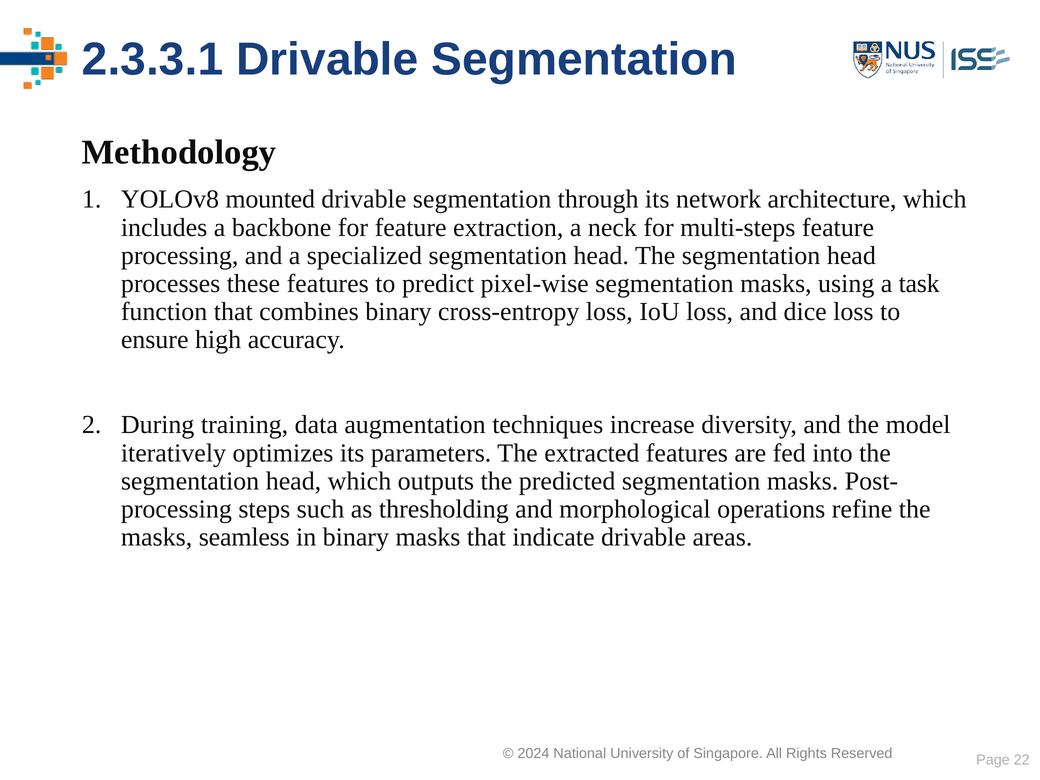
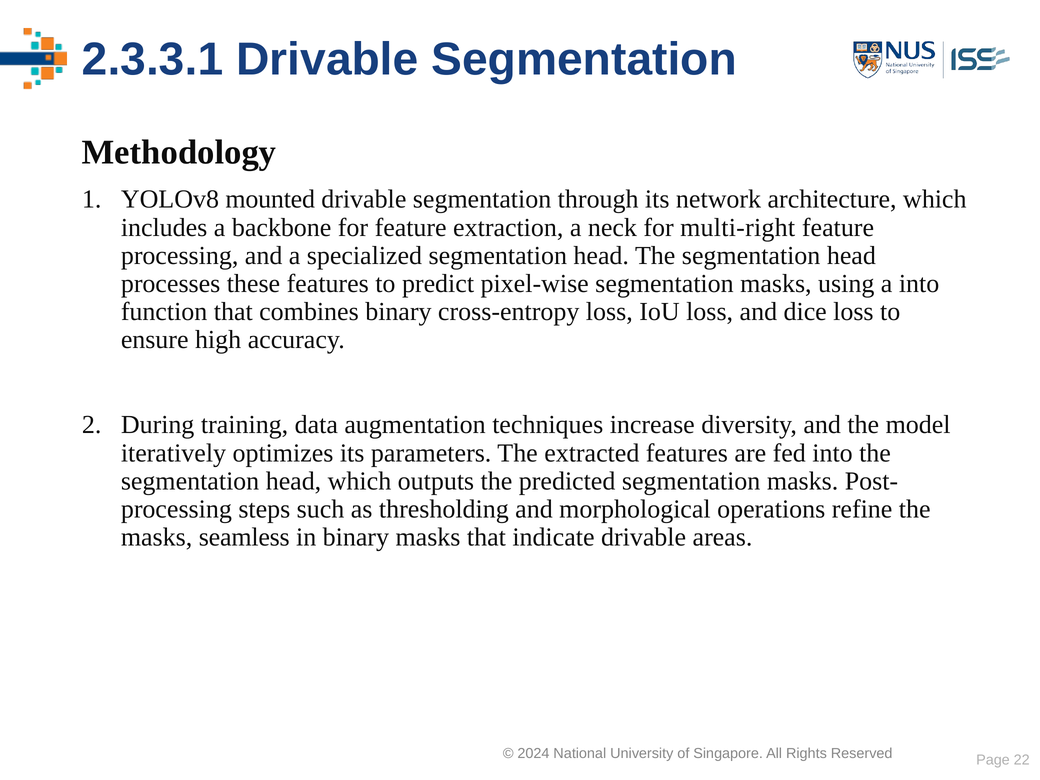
multi-steps: multi-steps -> multi-right
a task: task -> into
